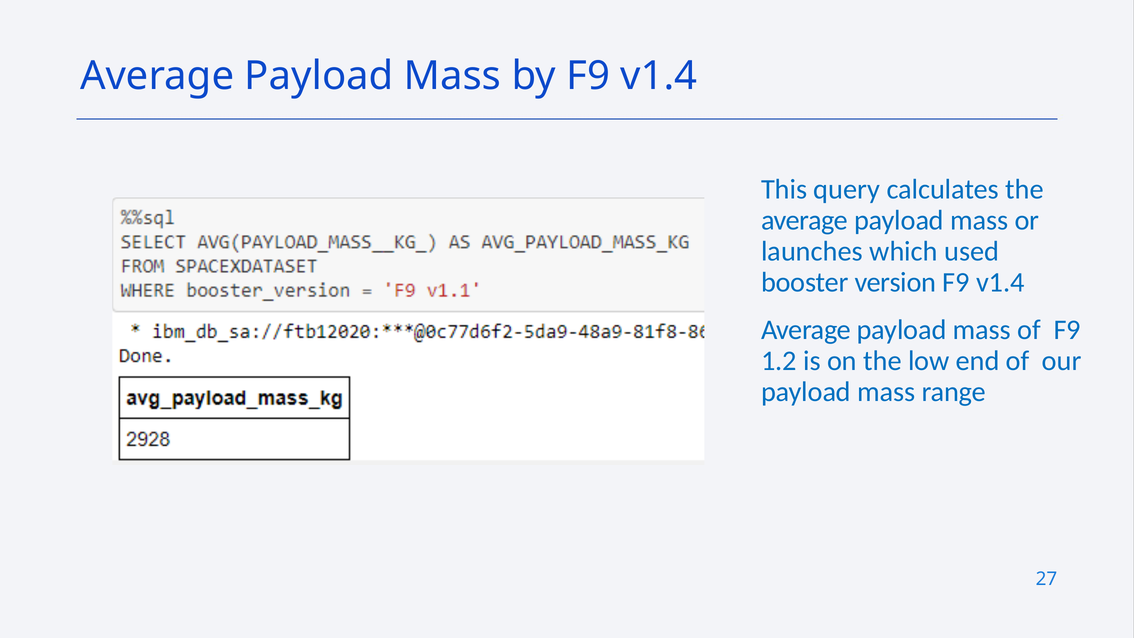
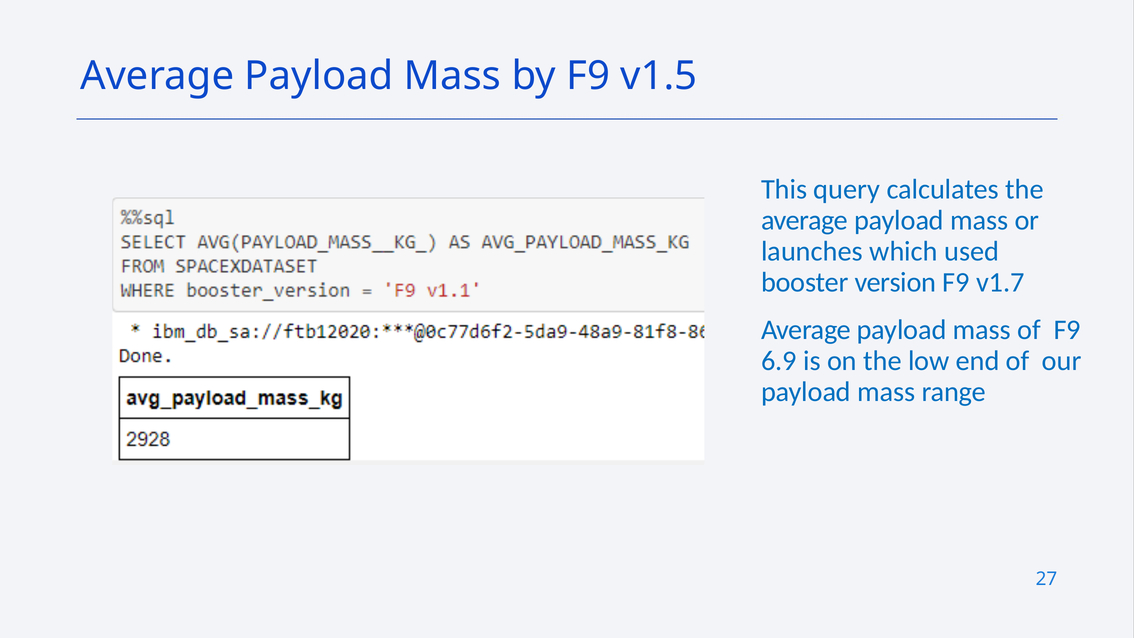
by F9 v1.4: v1.4 -> v1.5
version F9 v1.4: v1.4 -> v1.7
1.2: 1.2 -> 6.9
